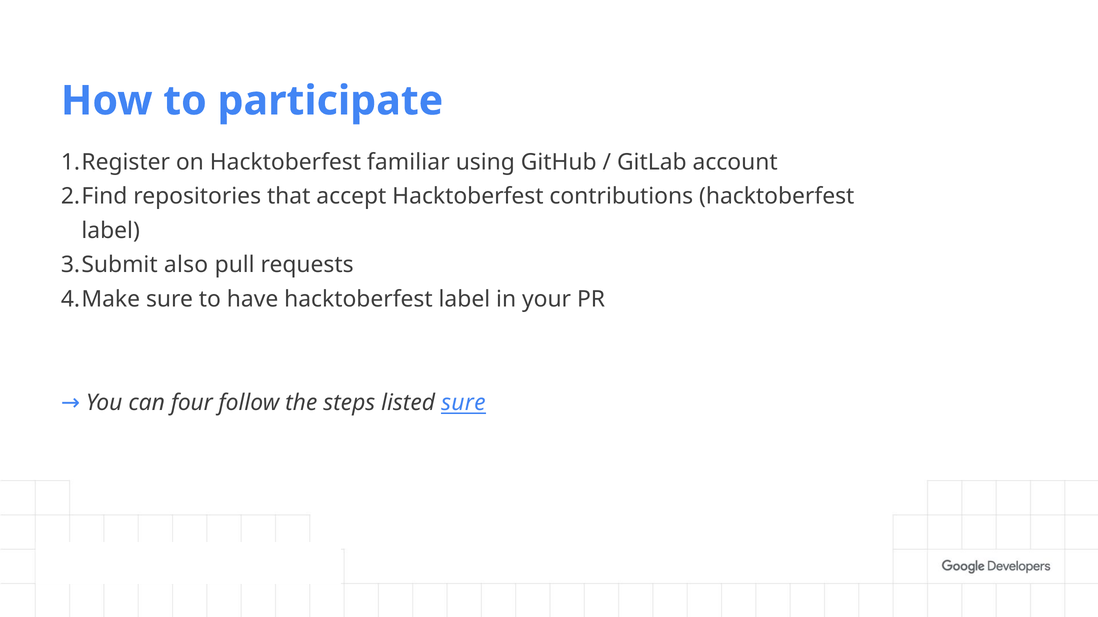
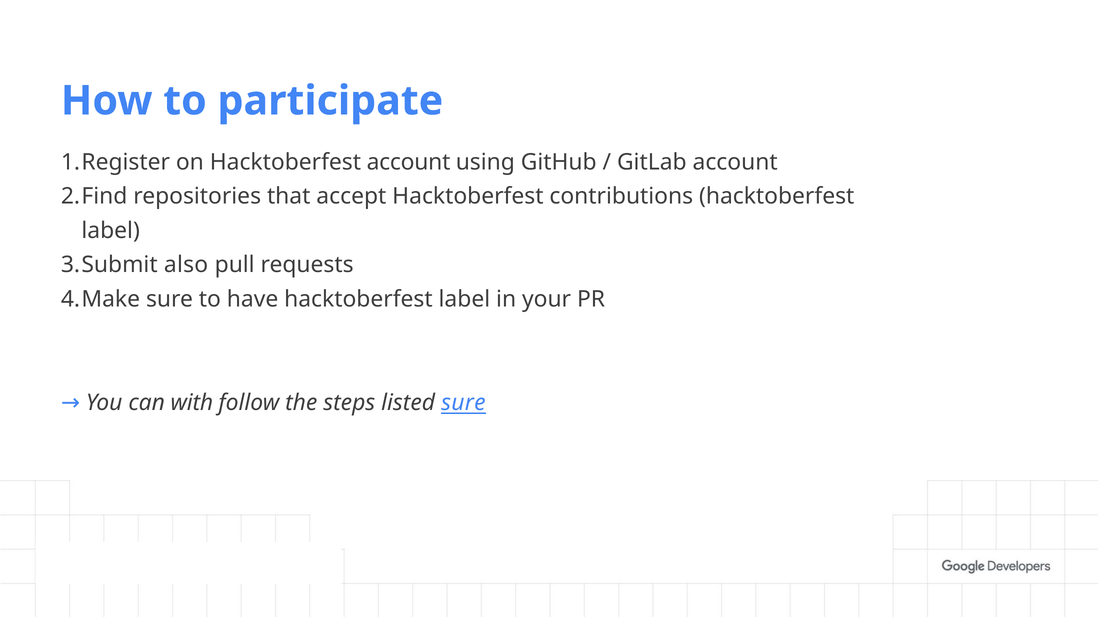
Hacktoberfest familiar: familiar -> account
four: four -> with
